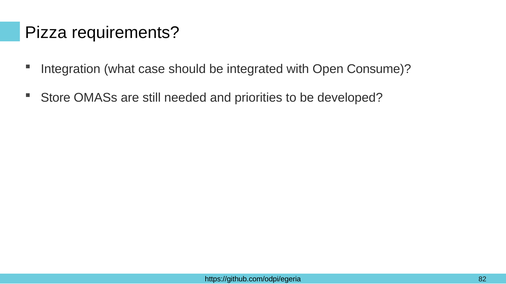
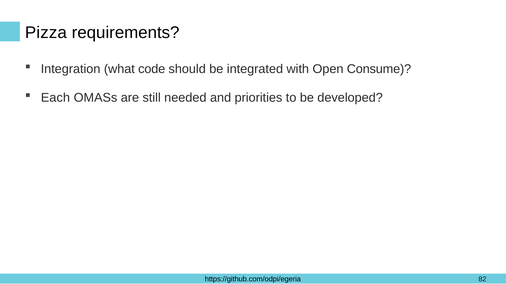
case: case -> code
Store: Store -> Each
